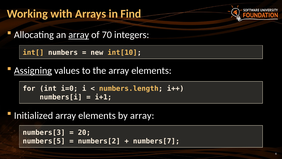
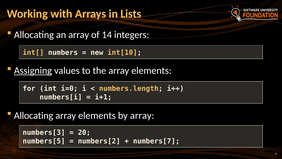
Find: Find -> Lists
array at (79, 35) underline: present -> none
70: 70 -> 14
Initialized at (34, 115): Initialized -> Allocating
